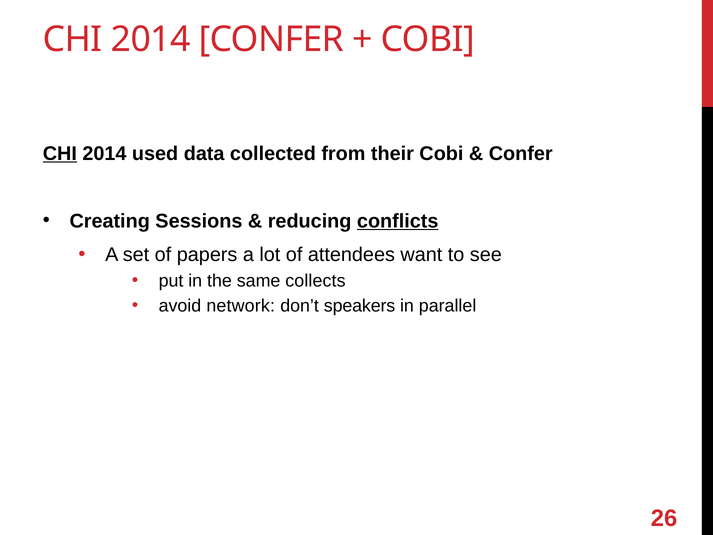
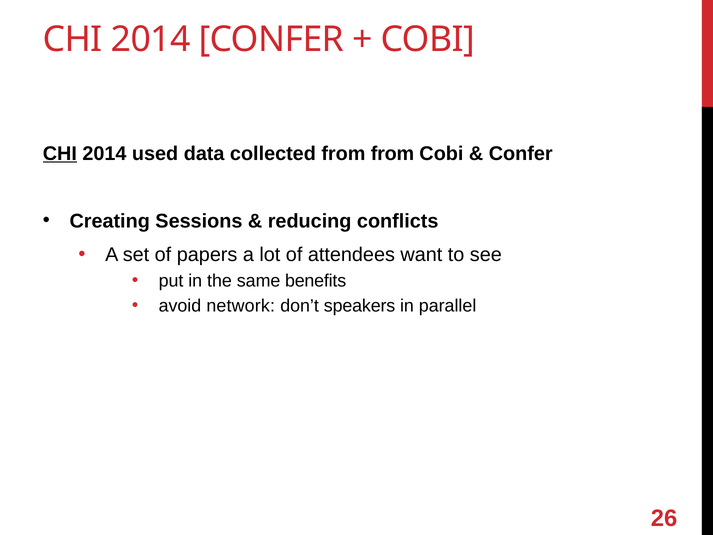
from their: their -> from
conflicts underline: present -> none
collects: collects -> benefits
